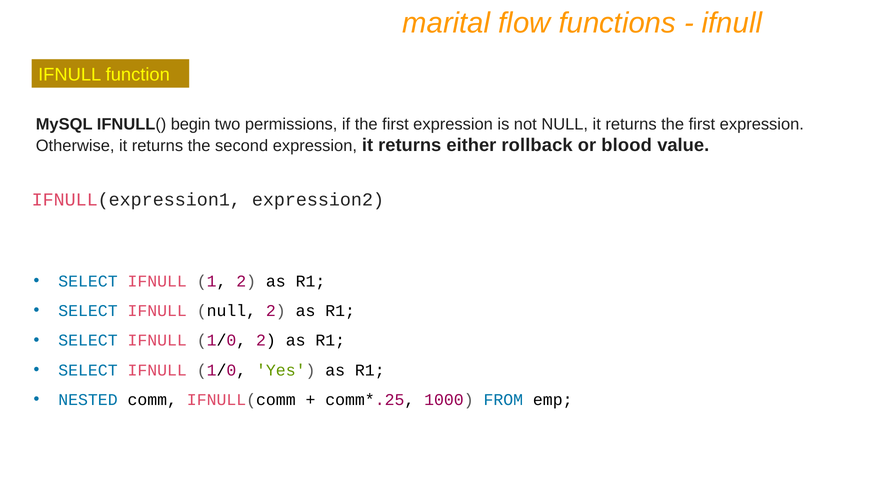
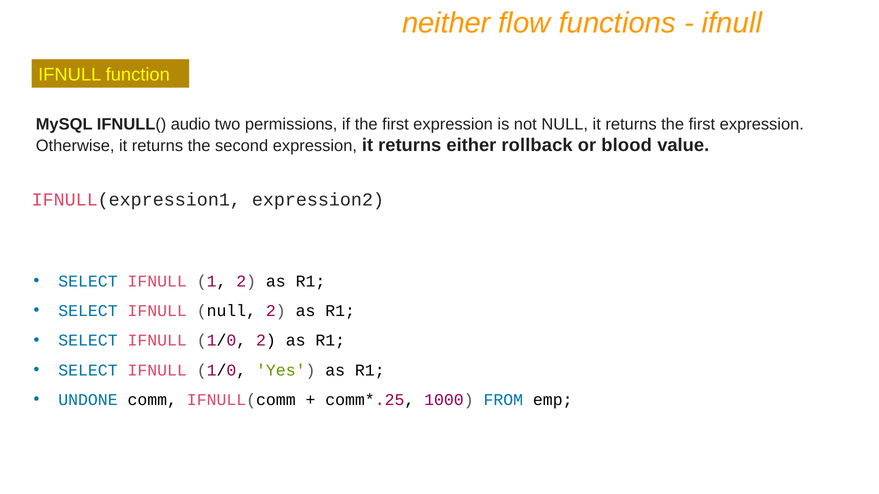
marital: marital -> neither
begin: begin -> audio
NESTED: NESTED -> UNDONE
